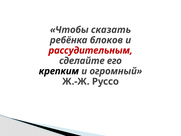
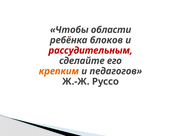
сказать: сказать -> области
крепким colour: black -> orange
огромный: огромный -> педагогов
